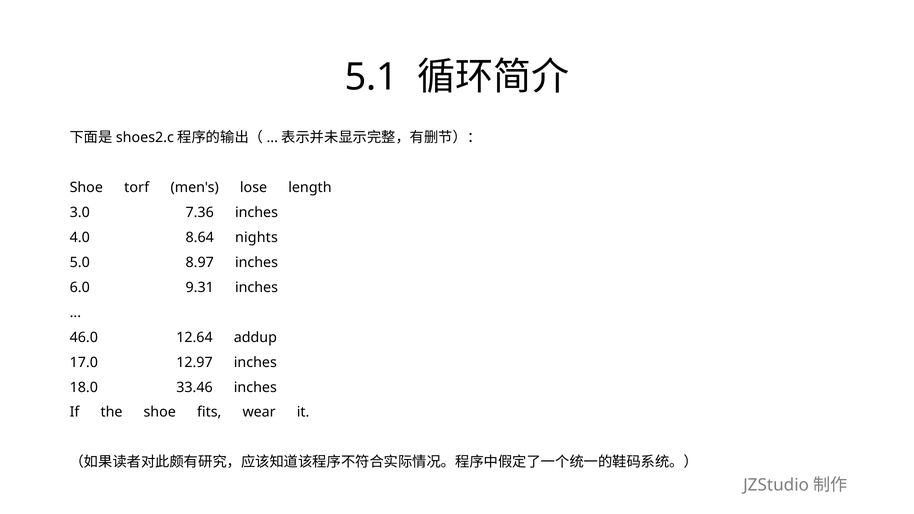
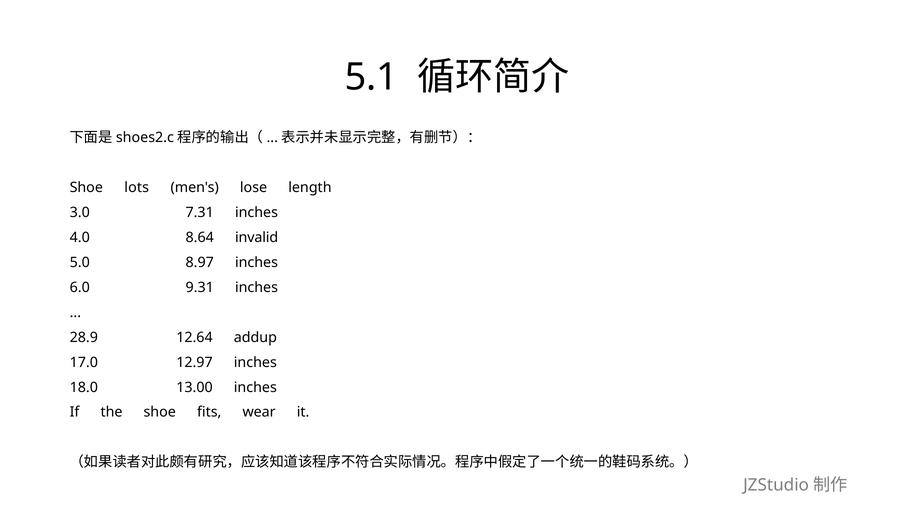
torf: torf -> lots
7.36: 7.36 -> 7.31
nights: nights -> invalid
46.0: 46.0 -> 28.9
33.46: 33.46 -> 13.00
